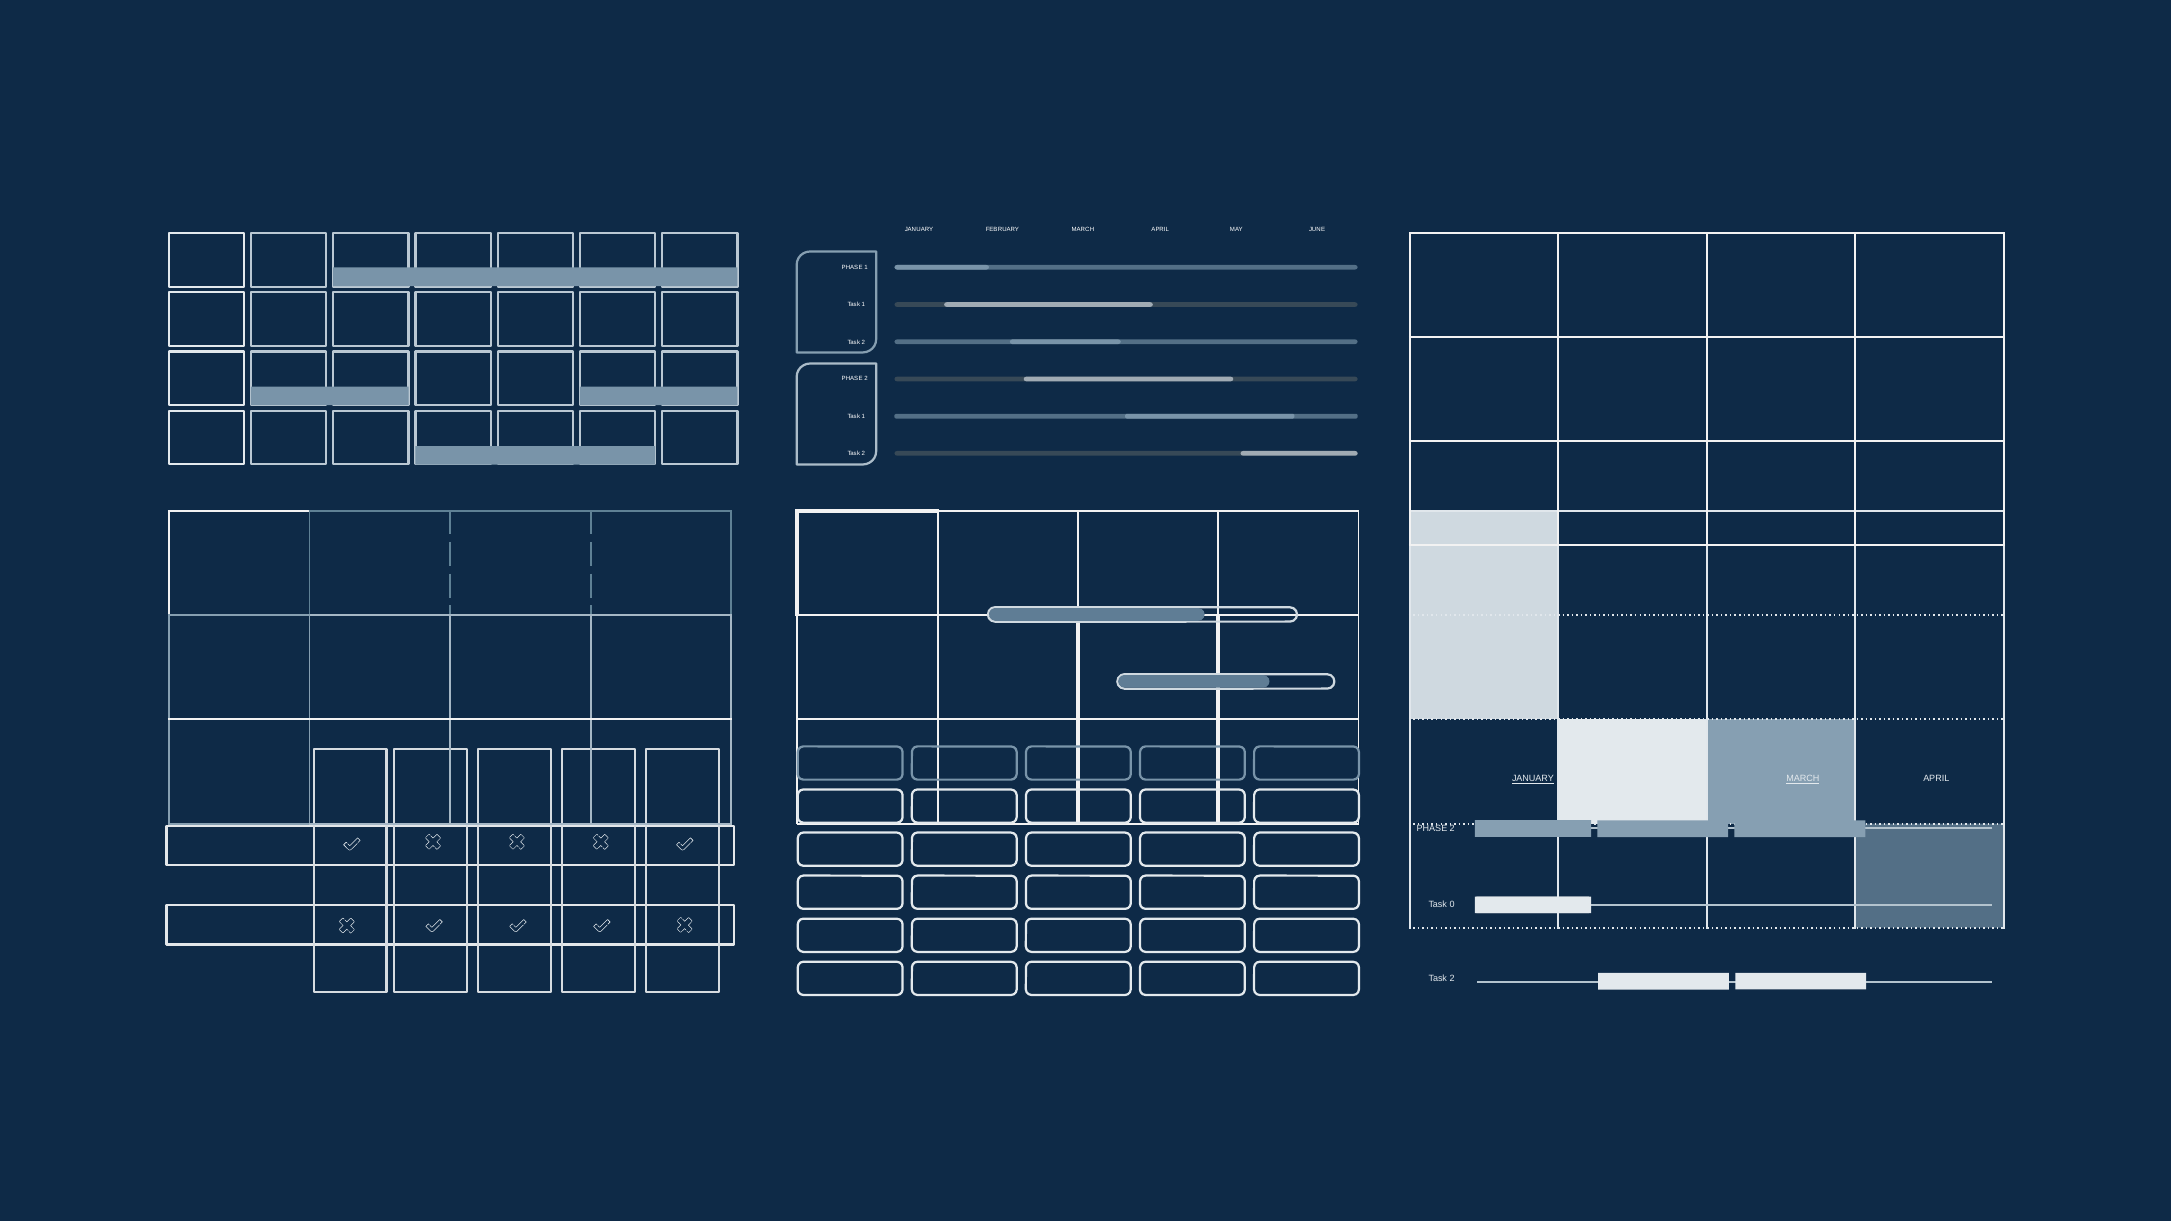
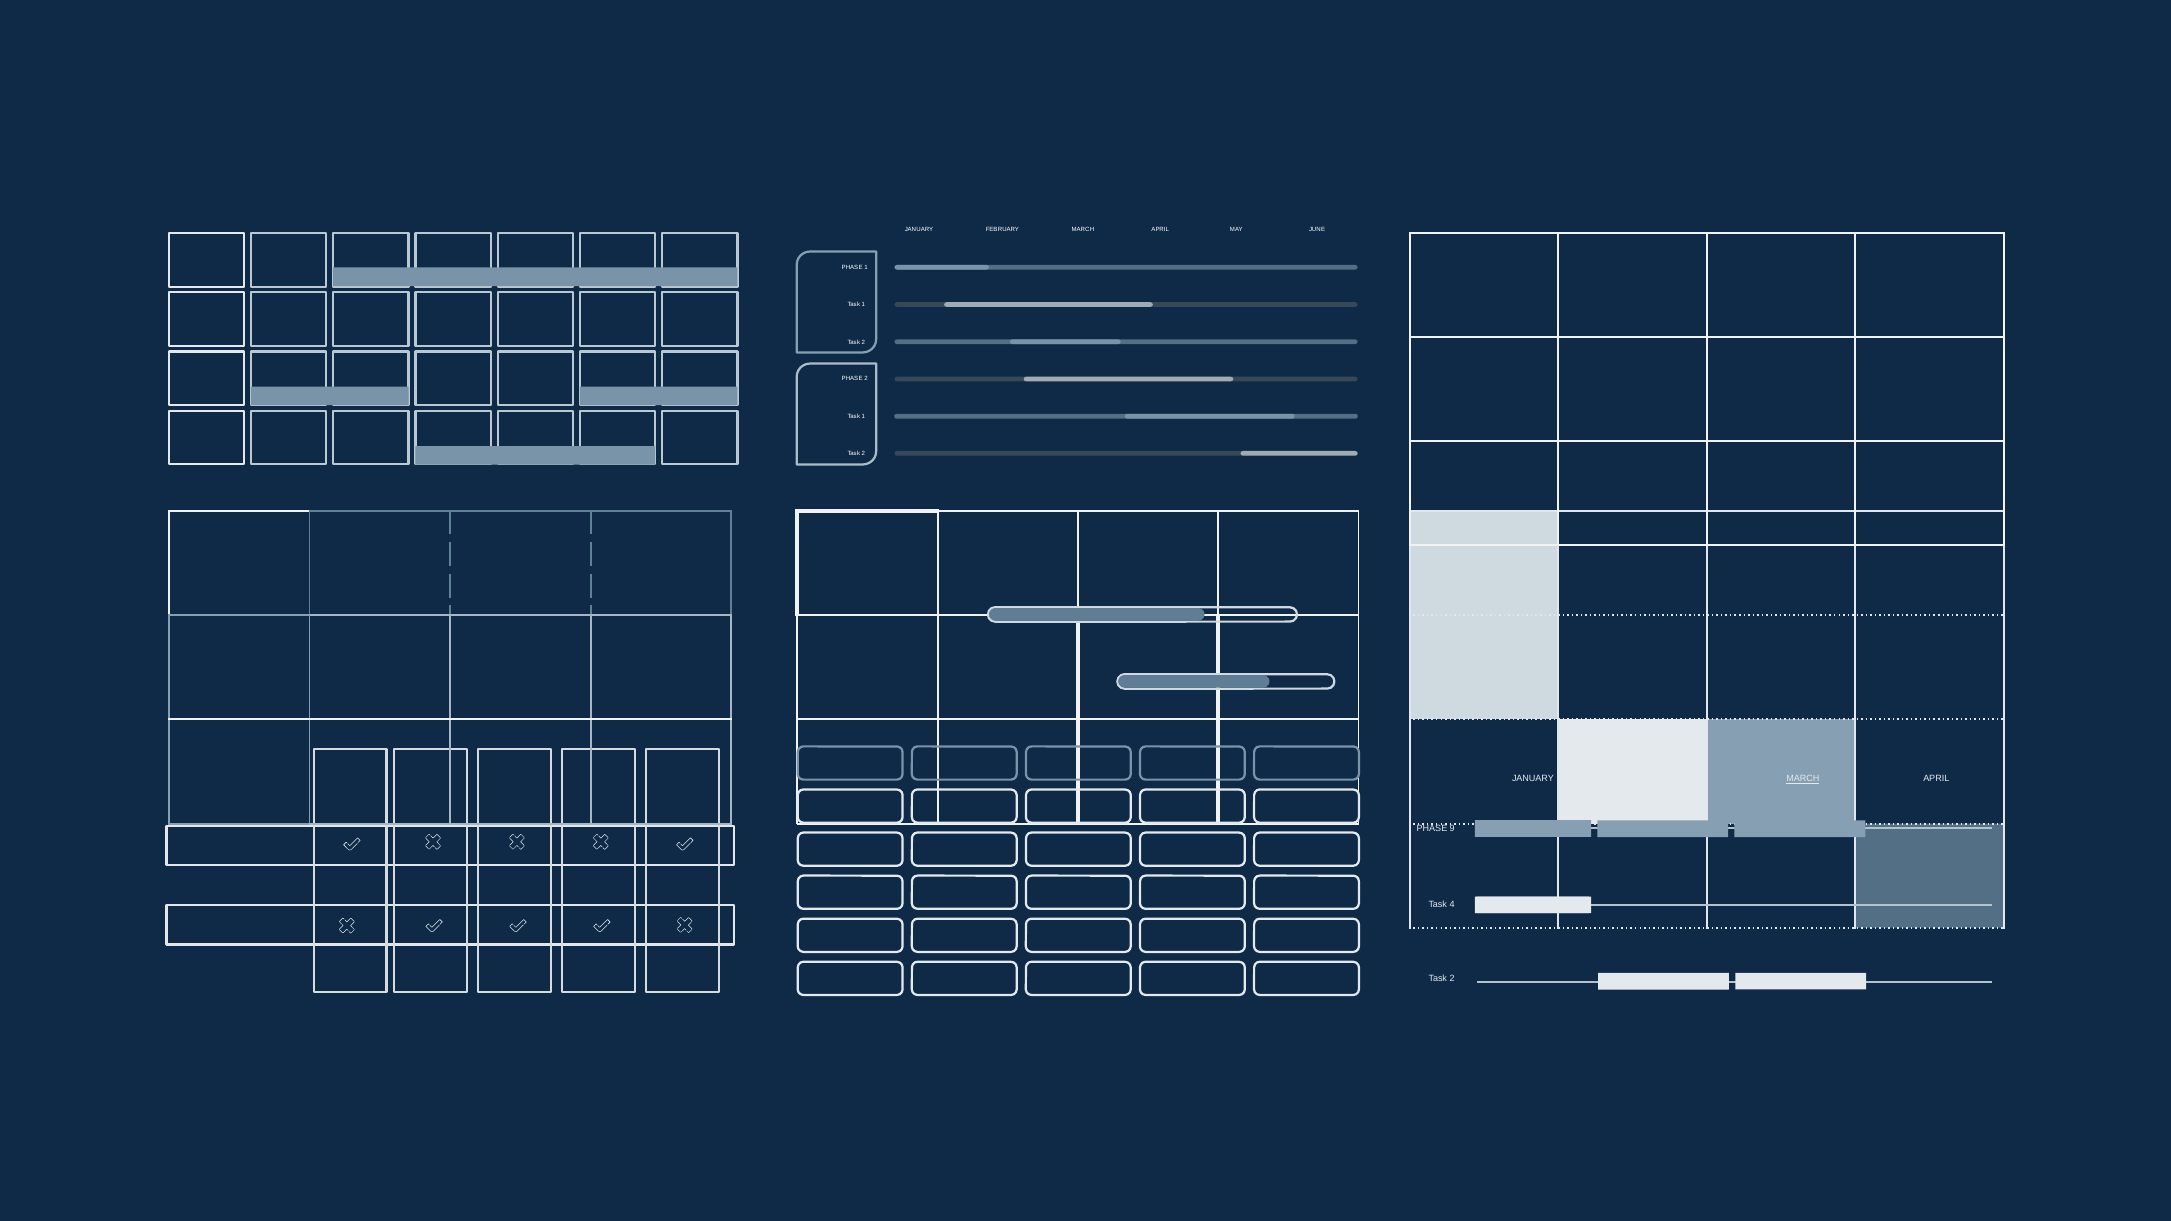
JANUARY at (1533, 779) underline: present -> none
2 at (1452, 829): 2 -> 9
0: 0 -> 4
